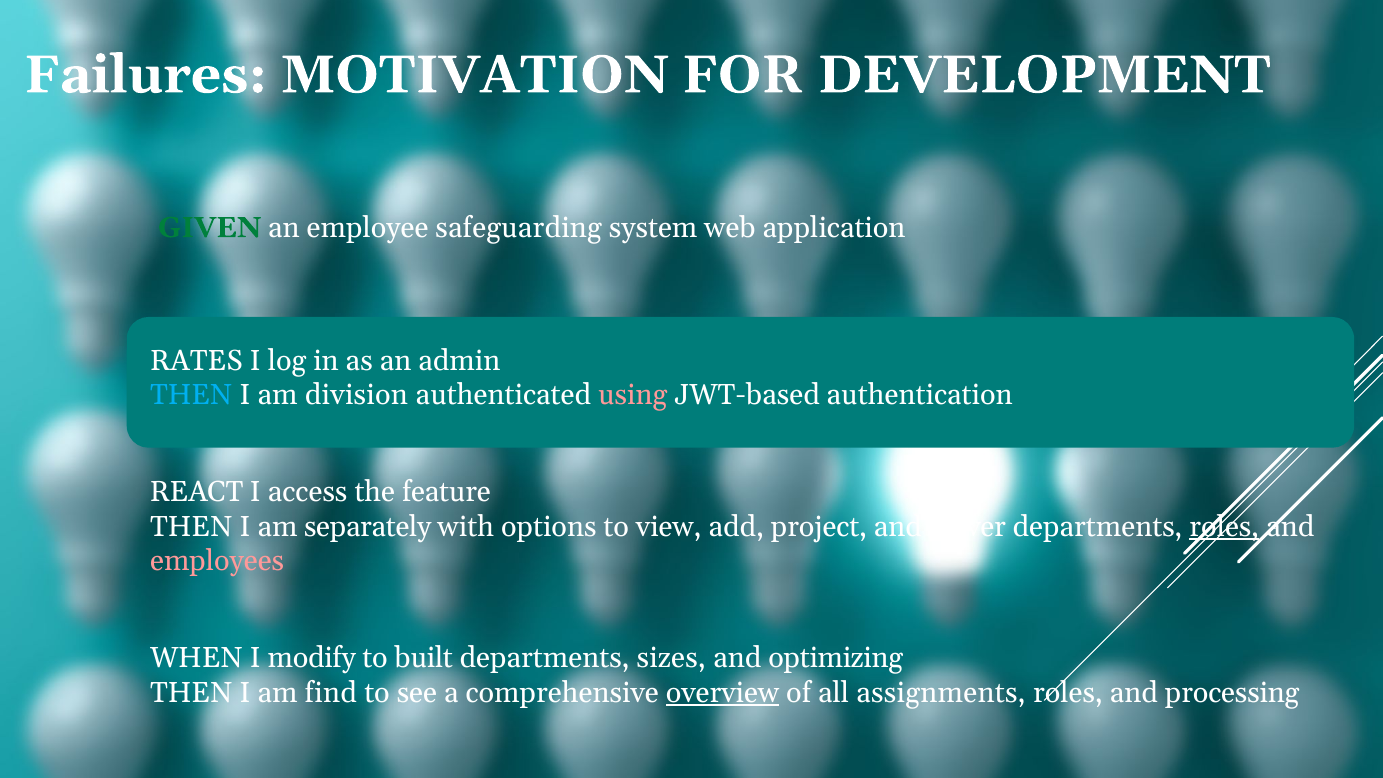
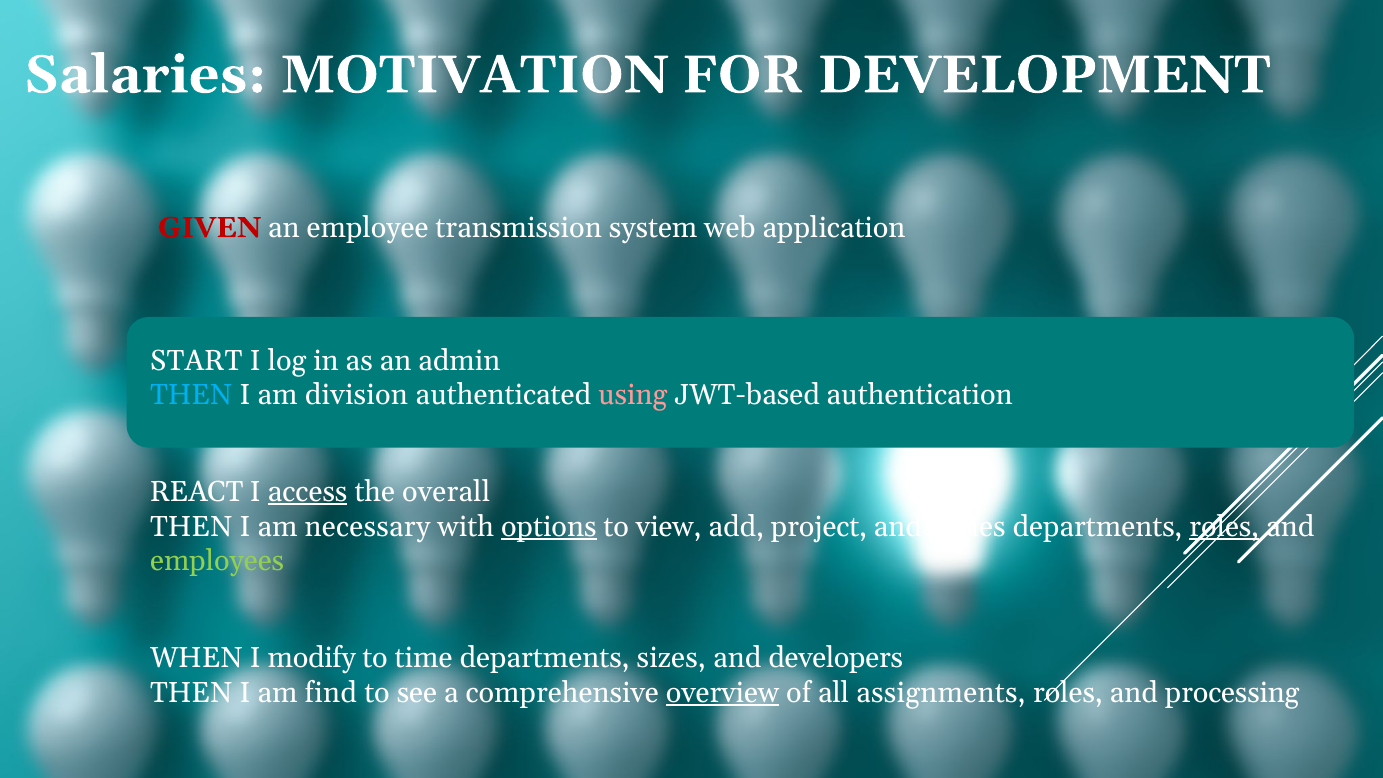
Failures: Failures -> Salaries
GIVEN colour: green -> red
safeguarding: safeguarding -> transmission
RATES: RATES -> START
access underline: none -> present
feature: feature -> overall
separately: separately -> necessary
options underline: none -> present
server: server -> issues
employees colour: pink -> light green
built: built -> time
optimizing: optimizing -> developers
